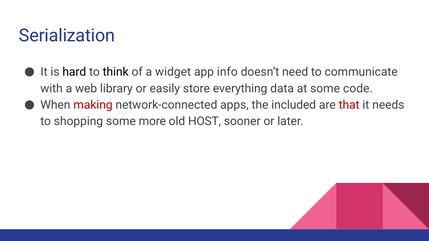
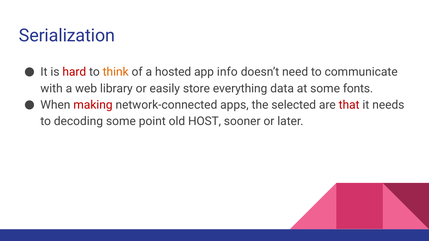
hard colour: black -> red
think colour: black -> orange
widget: widget -> hosted
code: code -> fonts
included: included -> selected
shopping: shopping -> decoding
more: more -> point
